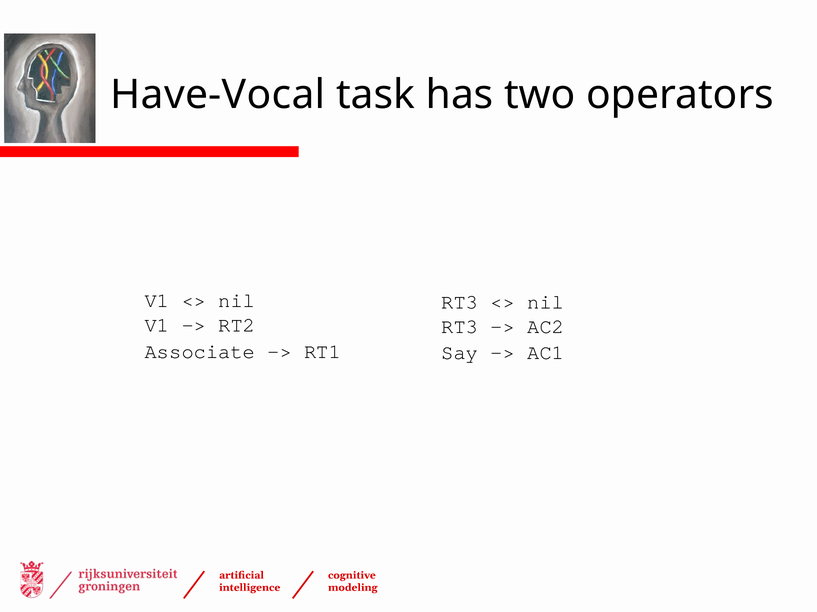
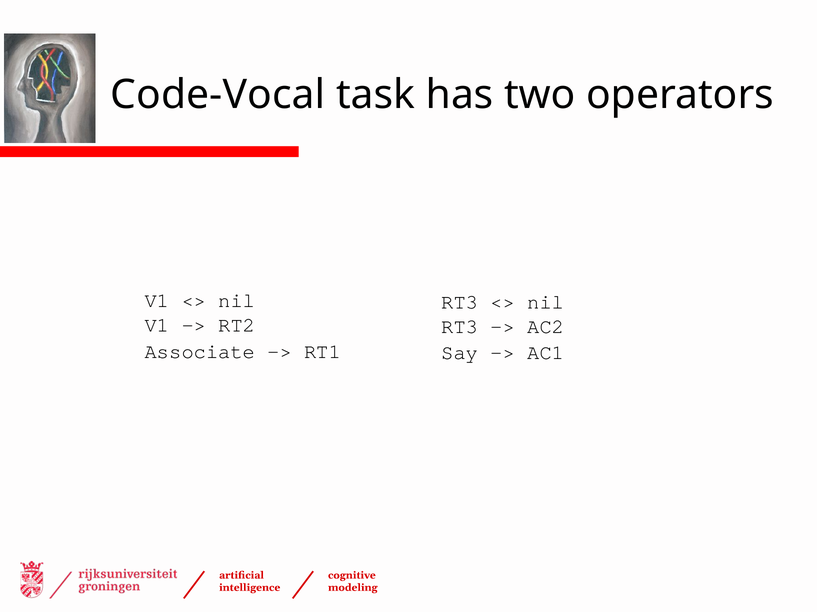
Have-Vocal: Have-Vocal -> Code-Vocal
